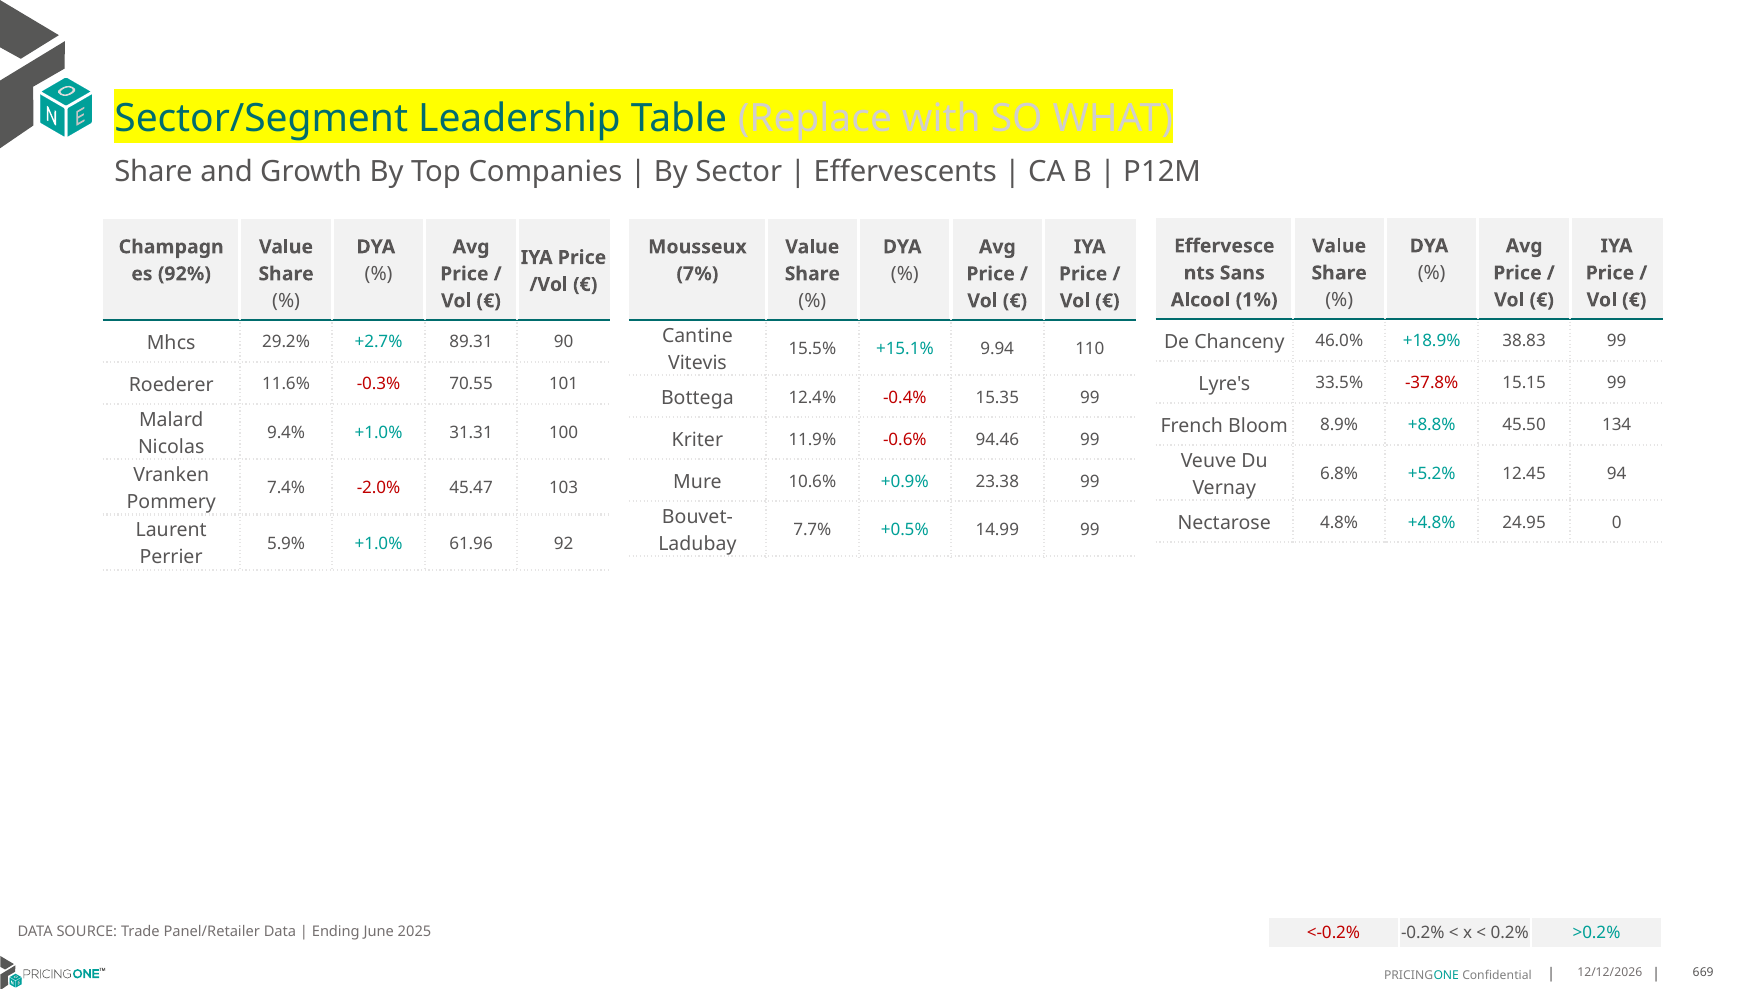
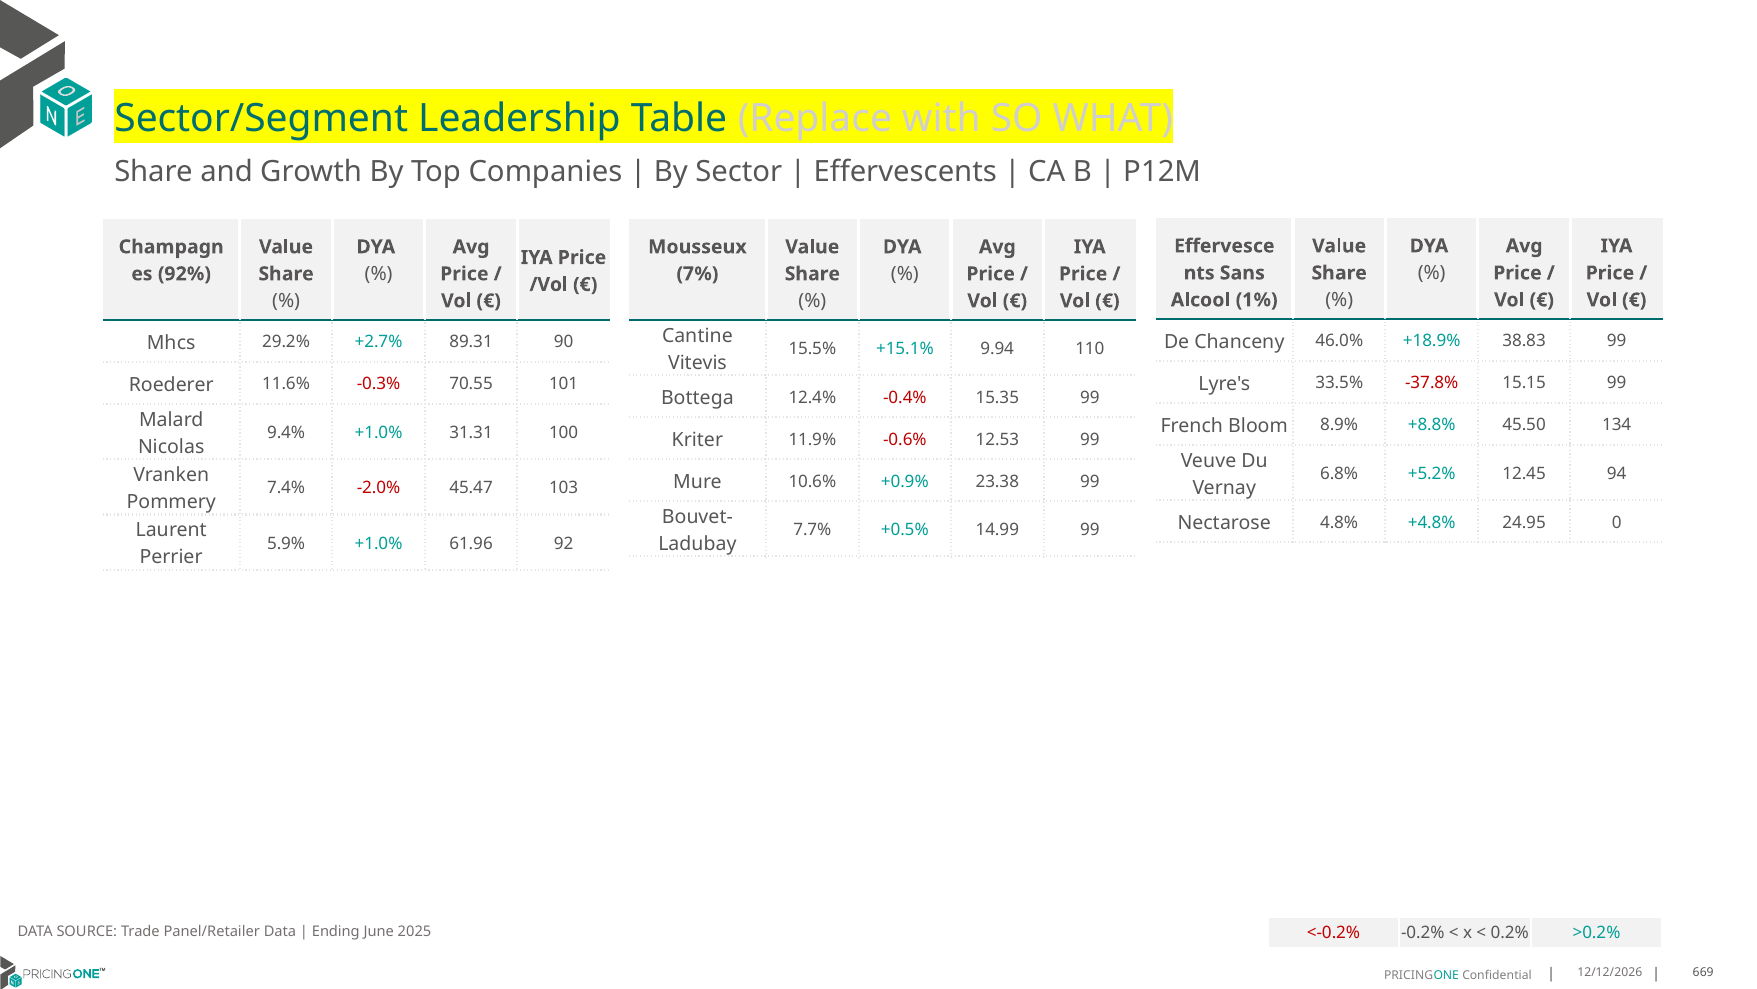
94.46: 94.46 -> 12.53
